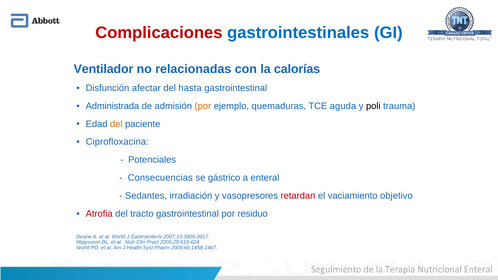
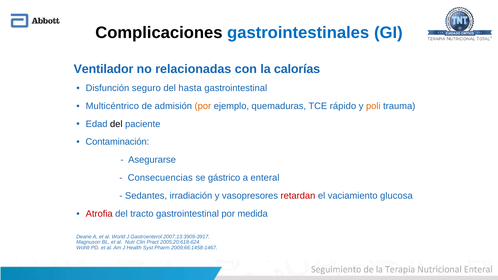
Complicaciones colour: red -> black
afectar: afectar -> seguro
Administrada: Administrada -> Multicéntrico
aguda: aguda -> rápido
poli colour: black -> orange
del at (116, 124) colour: orange -> black
Ciprofloxacina: Ciprofloxacina -> Contaminación
Potenciales: Potenciales -> Asegurarse
objetivo: objetivo -> glucosa
residuo: residuo -> medida
